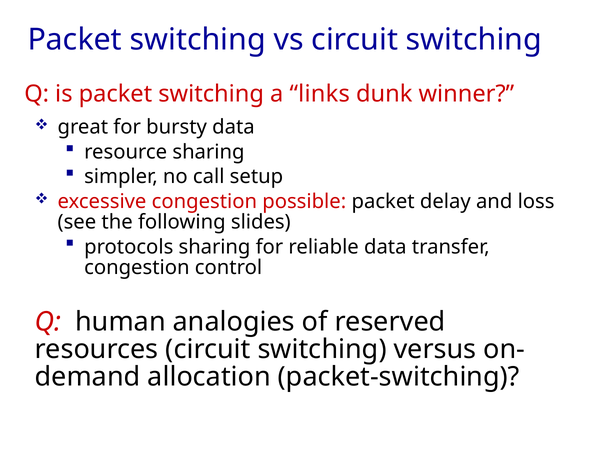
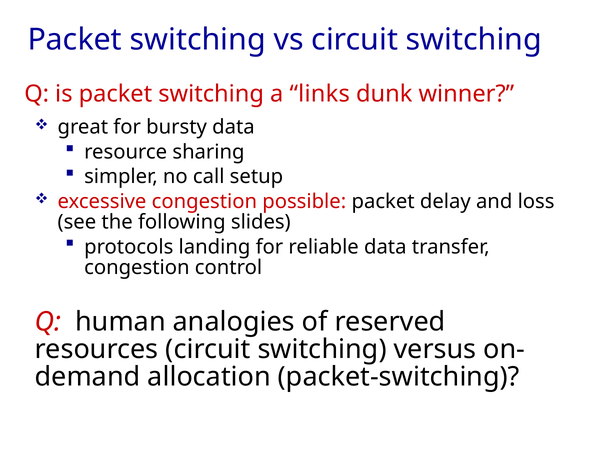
protocols sharing: sharing -> landing
